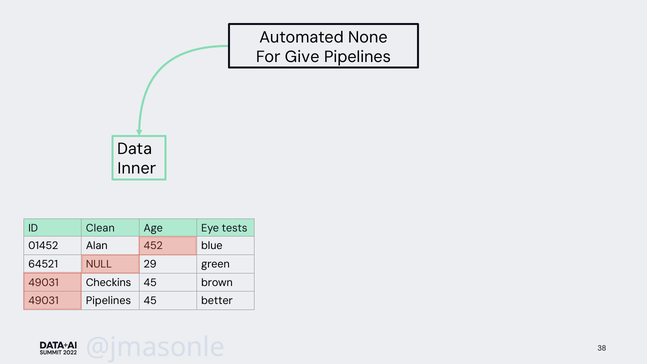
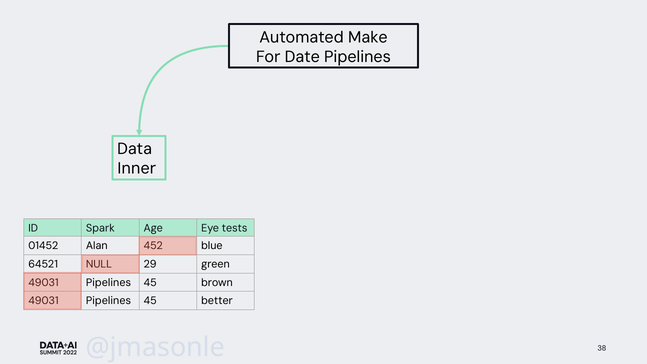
None: None -> Make
Give: Give -> Date
Clean: Clean -> Spark
Checkins at (109, 282): Checkins -> Pipelines
